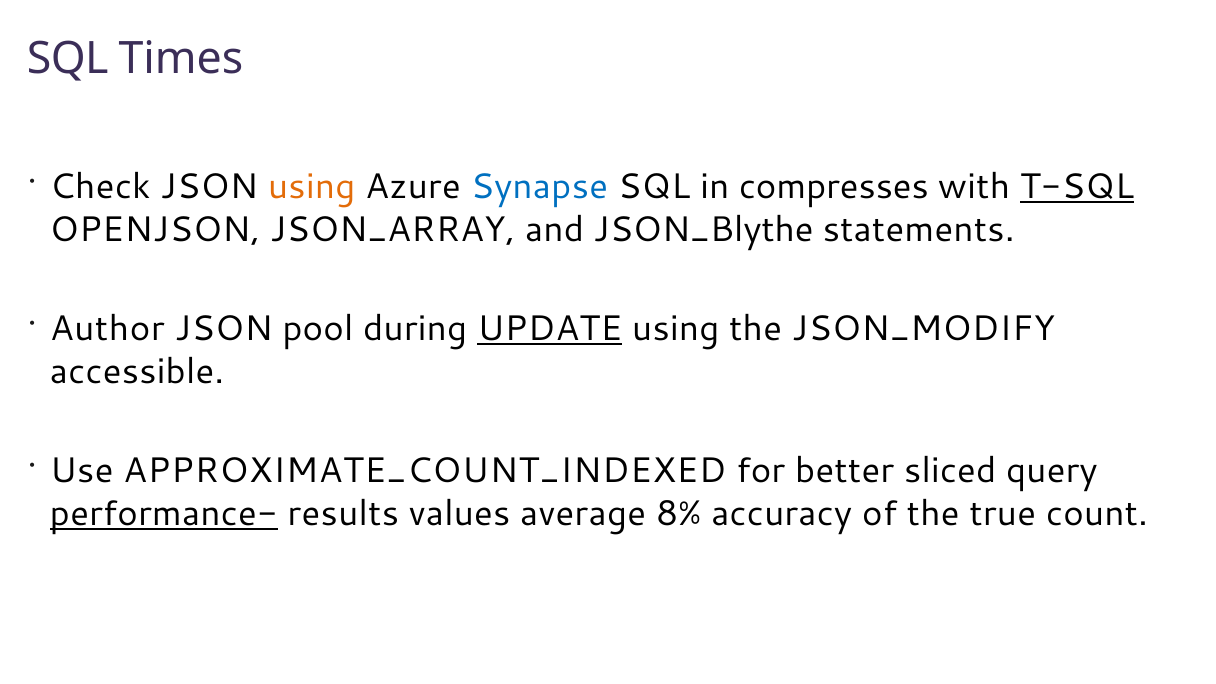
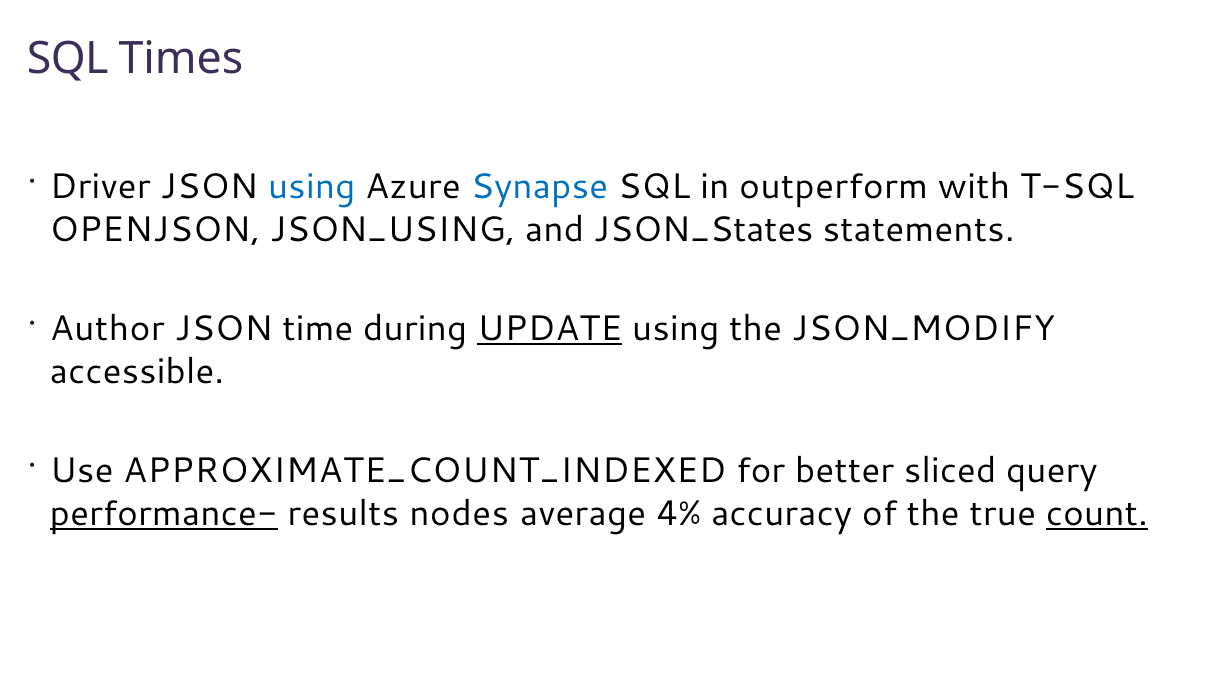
Check: Check -> Driver
using at (312, 187) colour: orange -> blue
compresses: compresses -> outperform
T-SQL underline: present -> none
JSON_ARRAY: JSON_ARRAY -> JSON_USING
JSON_Blythe: JSON_Blythe -> JSON_States
pool: pool -> time
values: values -> nodes
8%: 8% -> 4%
count underline: none -> present
